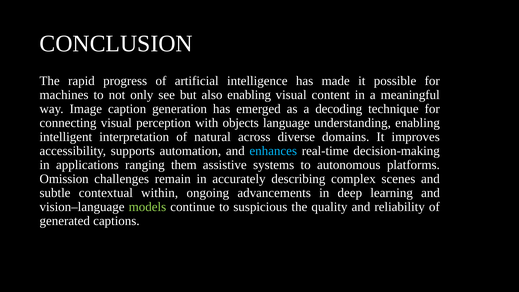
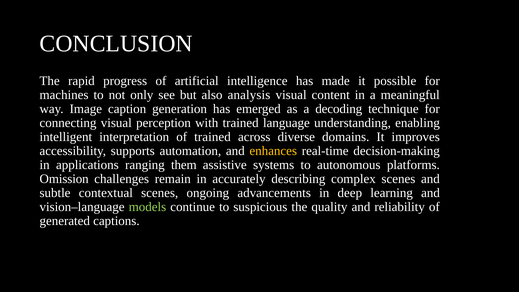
also enabling: enabling -> analysis
with objects: objects -> trained
of natural: natural -> trained
enhances colour: light blue -> yellow
contextual within: within -> scenes
